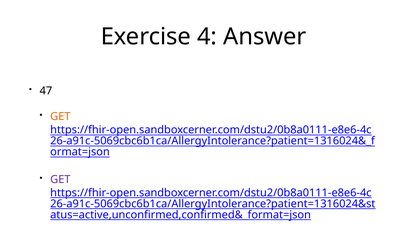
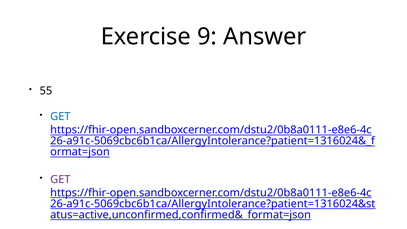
4: 4 -> 9
47: 47 -> 55
GET at (60, 117) colour: orange -> blue
